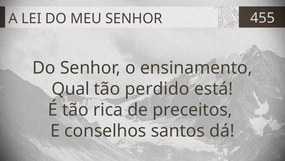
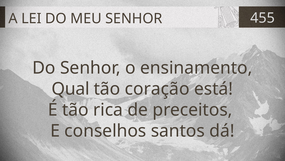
perdido: perdido -> coração
